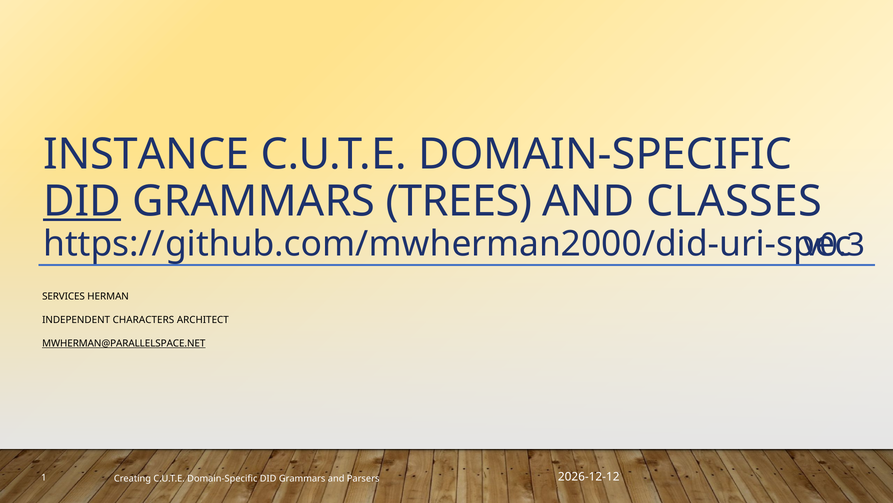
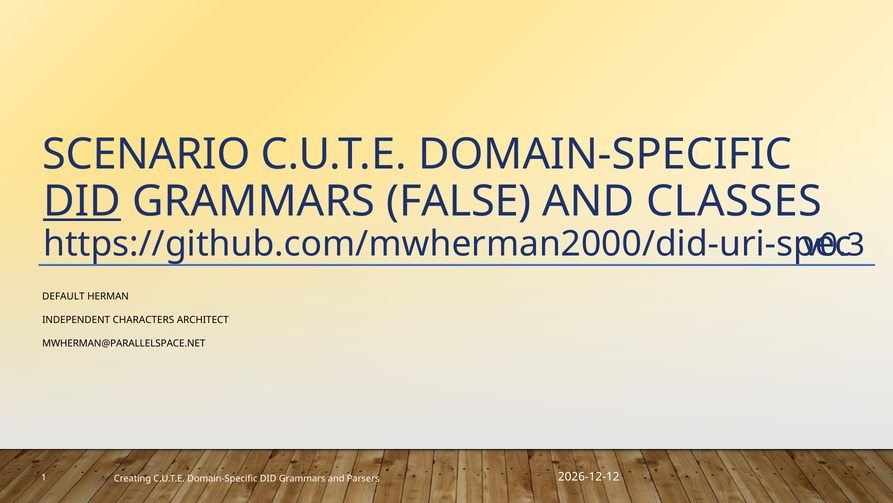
INSTANCE: INSTANCE -> SCENARIO
TREES: TREES -> FALSE
SERVICES: SERVICES -> DEFAULT
MWHERMAN@PARALLELSPACE.NET underline: present -> none
